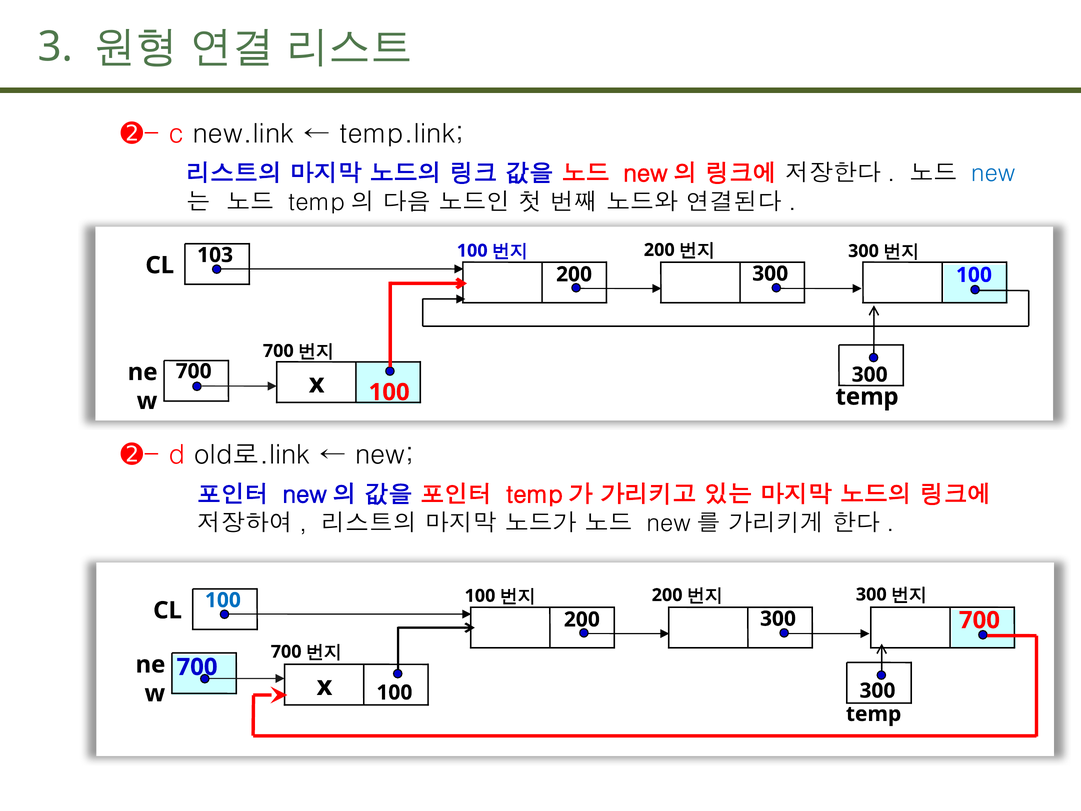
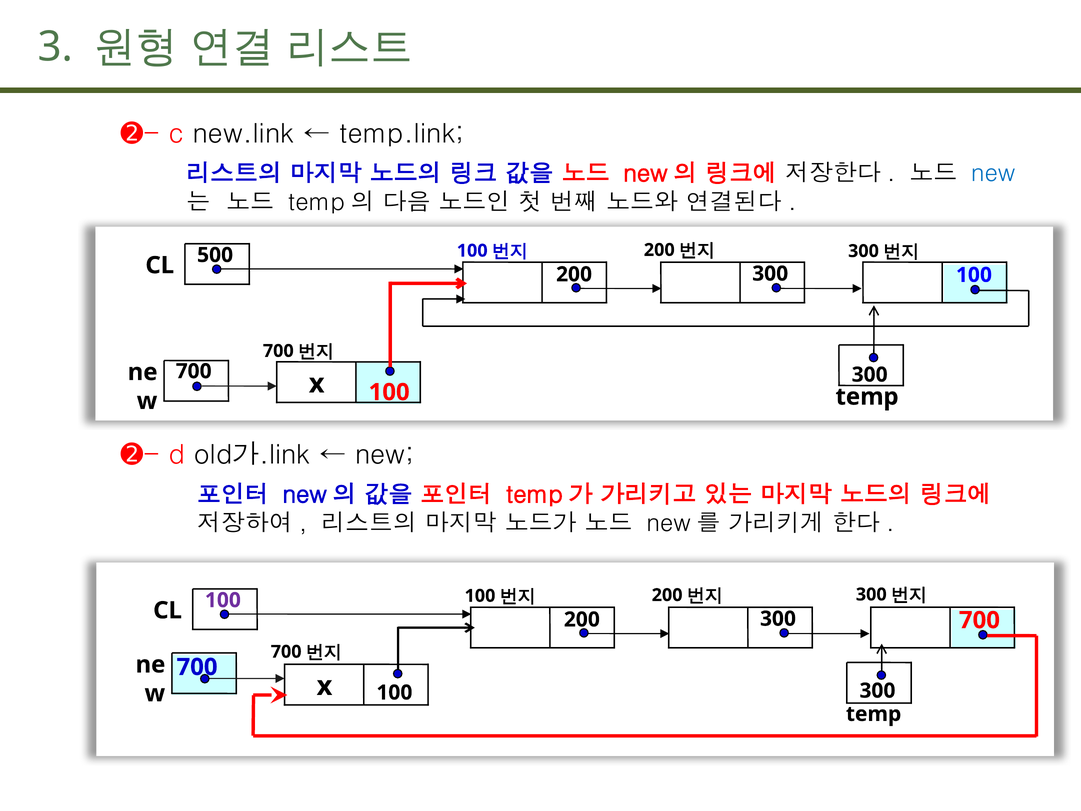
103: 103 -> 500
old로.link: old로.link -> old가.link
100 at (223, 600) colour: blue -> purple
